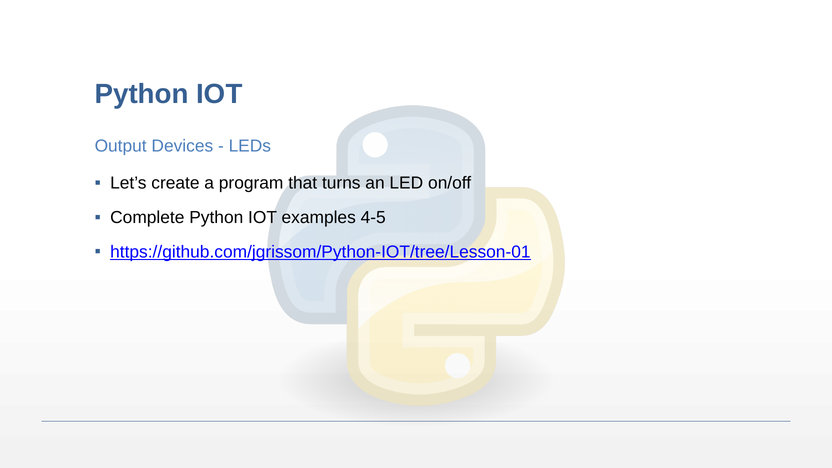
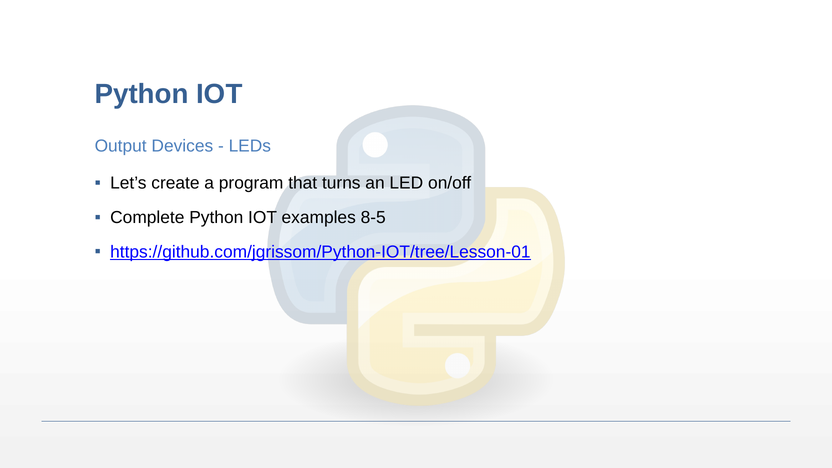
4-5: 4-5 -> 8-5
